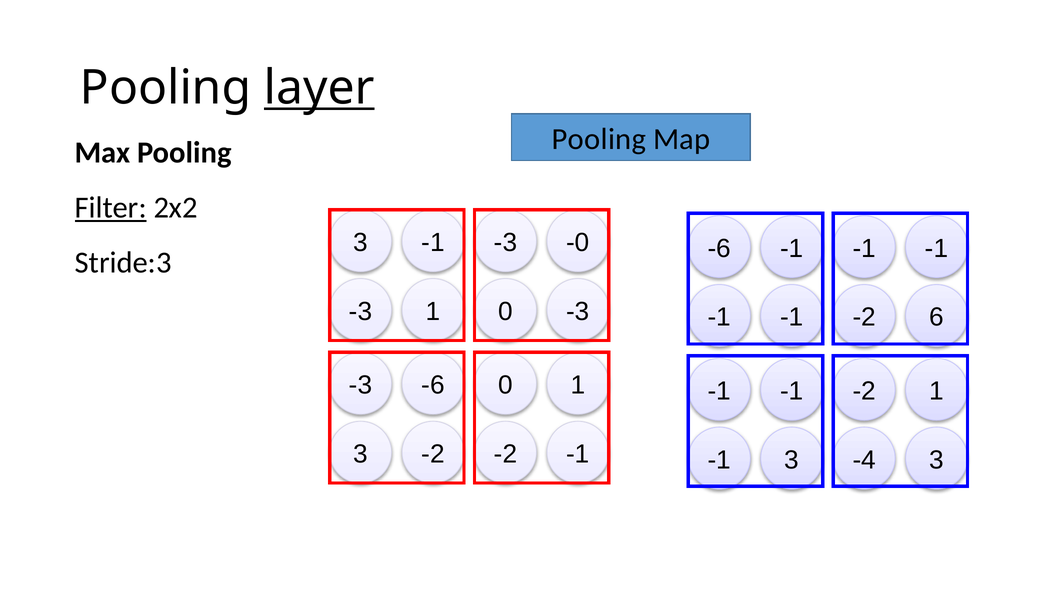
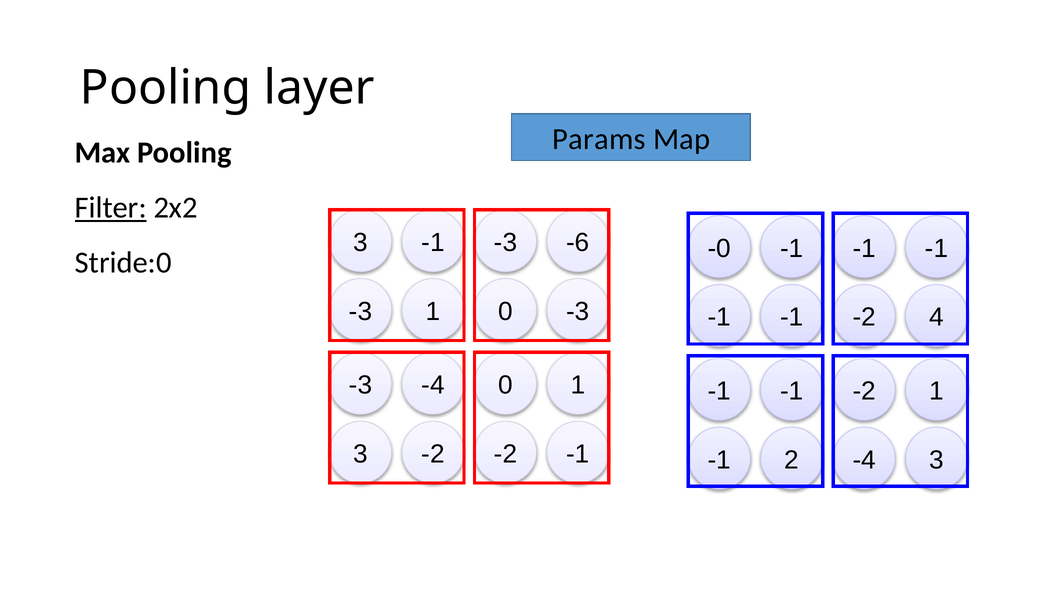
layer underline: present -> none
Pooling at (599, 139): Pooling -> Params
-0: -0 -> -6
-6 at (719, 248): -6 -> -0
Stride:3: Stride:3 -> Stride:0
6: 6 -> 4
-3 -6: -6 -> -4
-1 3: 3 -> 2
